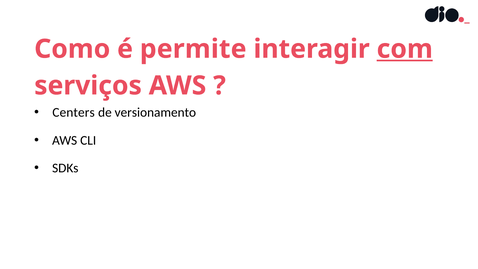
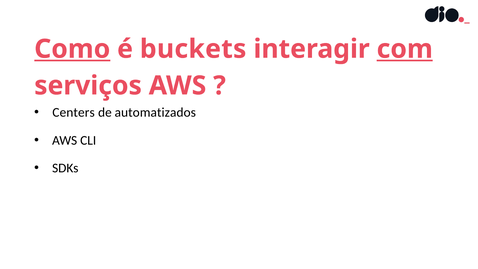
Como underline: none -> present
permite: permite -> buckets
versionamento: versionamento -> automatizados
